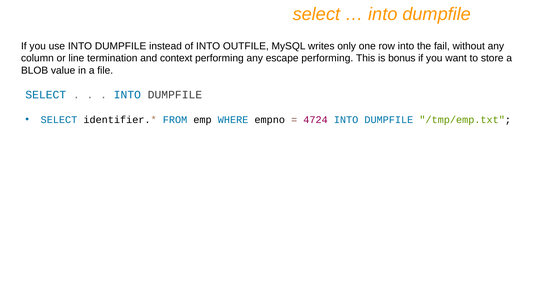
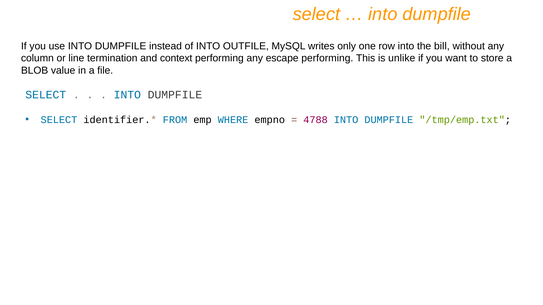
fail: fail -> bill
bonus: bonus -> unlike
4724: 4724 -> 4788
